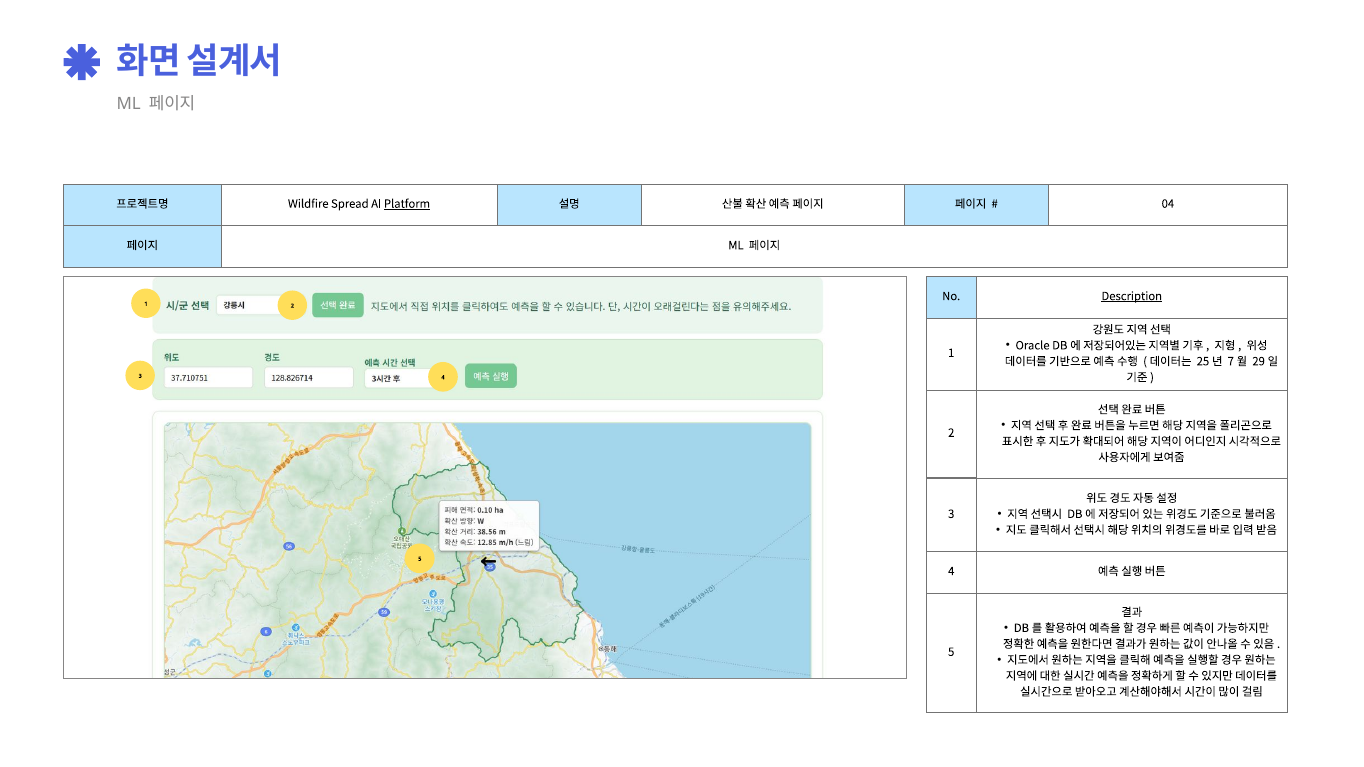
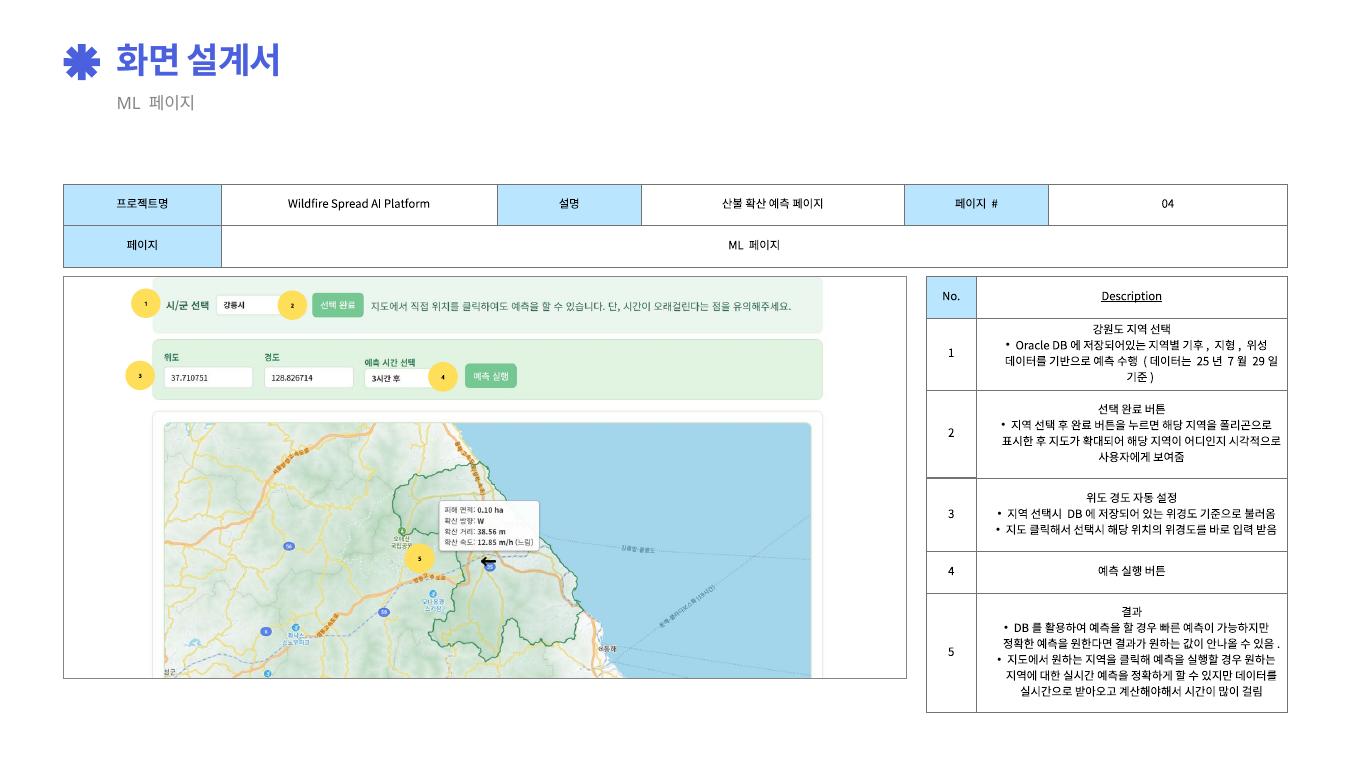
Platform underline: present -> none
